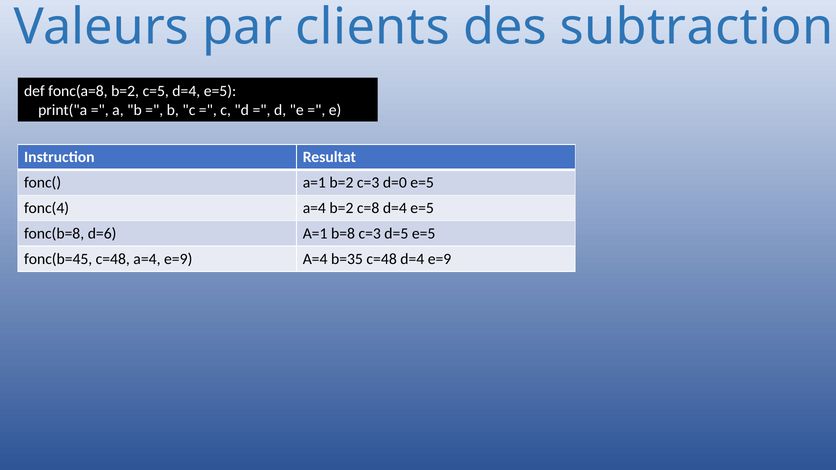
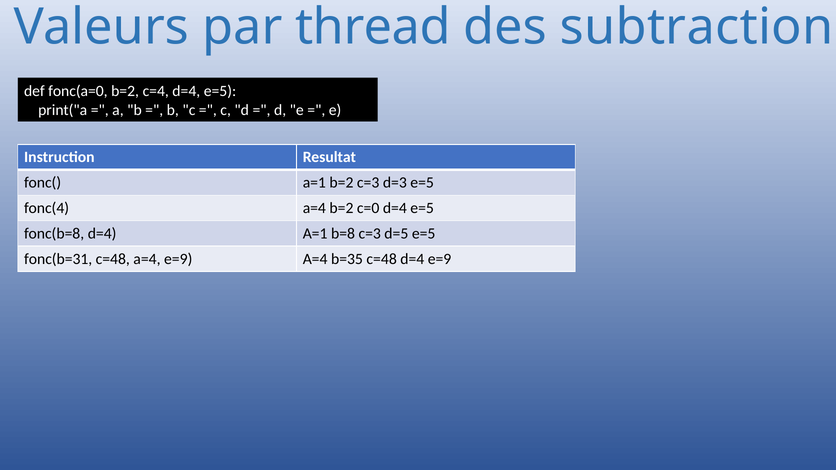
clients: clients -> thread
fonc(a=8: fonc(a=8 -> fonc(a=0
c=5: c=5 -> c=4
d=0: d=0 -> d=3
c=8: c=8 -> c=0
fonc(b=8 d=6: d=6 -> d=4
fonc(b=45: fonc(b=45 -> fonc(b=31
